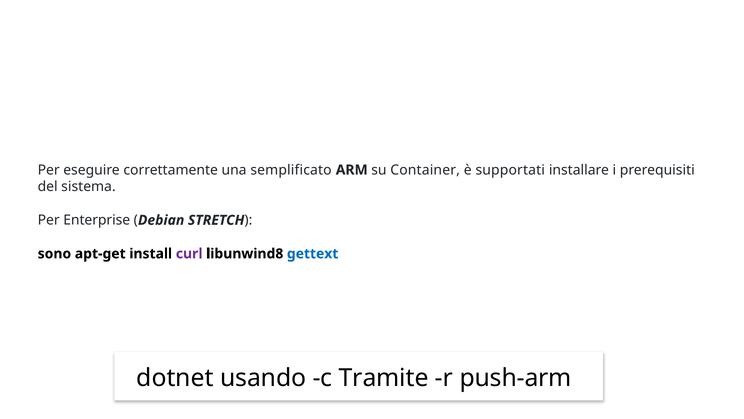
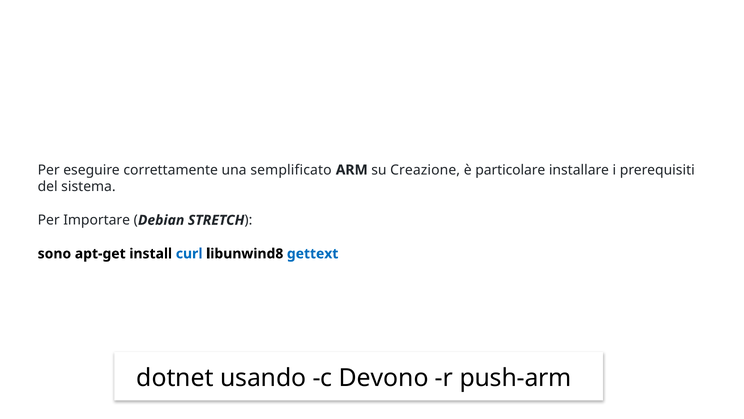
Container: Container -> Creazione
supportati: supportati -> particolare
Enterprise: Enterprise -> Importare
curl colour: purple -> blue
Tramite: Tramite -> Devono
